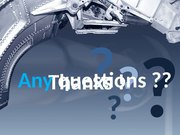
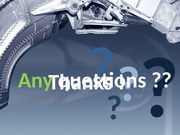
Any colour: light blue -> light green
